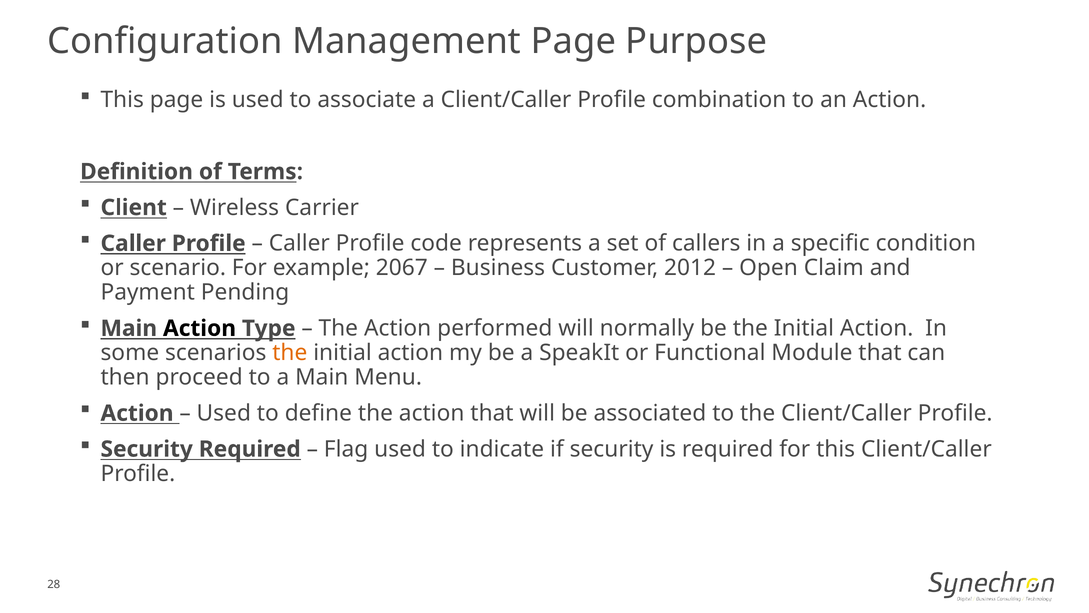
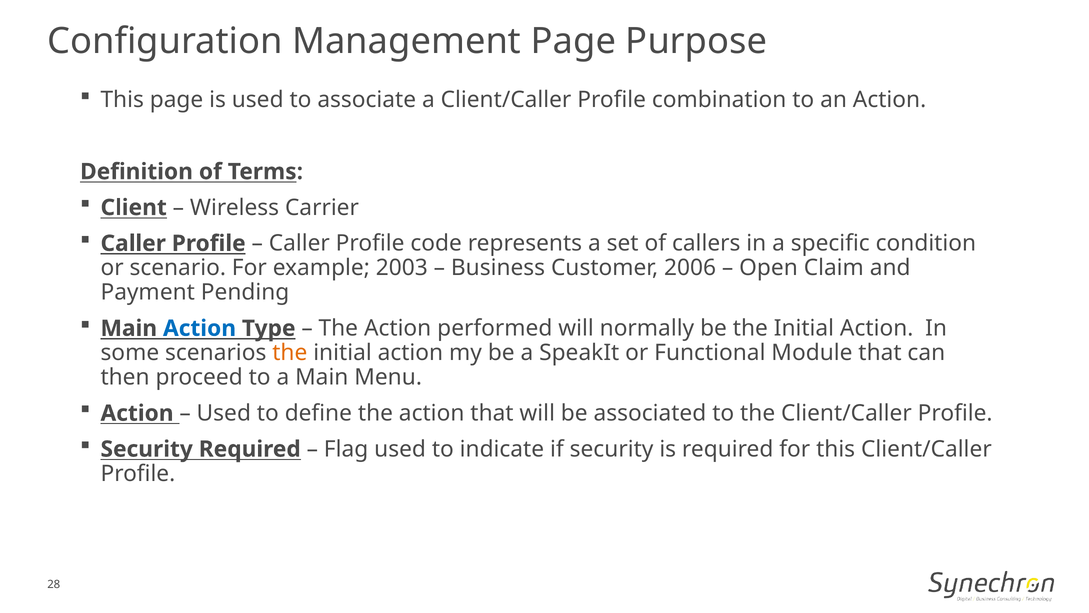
2067: 2067 -> 2003
2012: 2012 -> 2006
Action at (199, 328) colour: black -> blue
